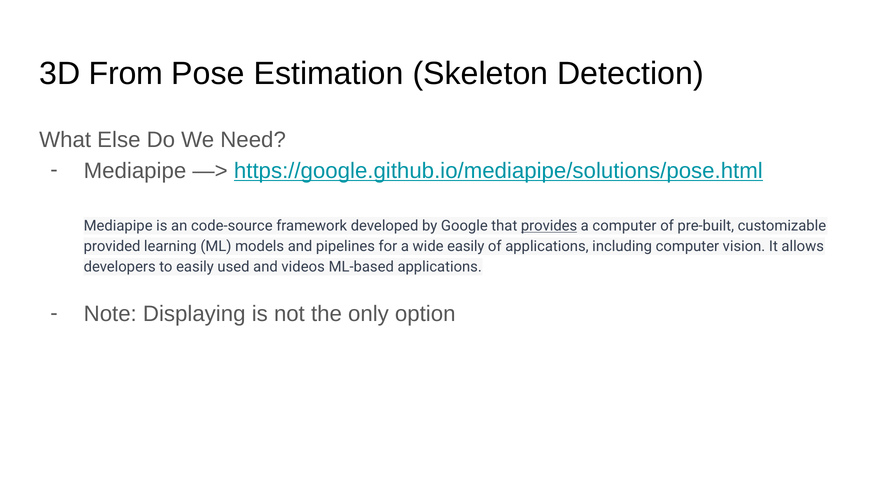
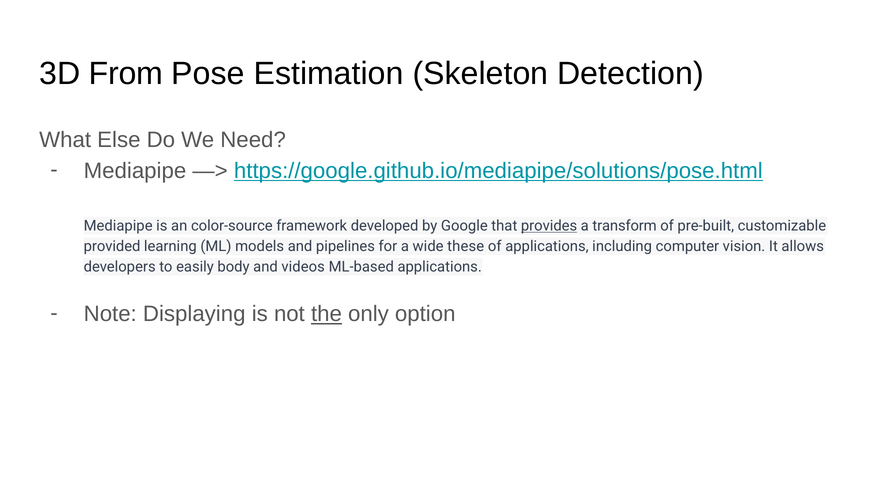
code-source: code-source -> color-source
a computer: computer -> transform
wide easily: easily -> these
used: used -> body
the underline: none -> present
